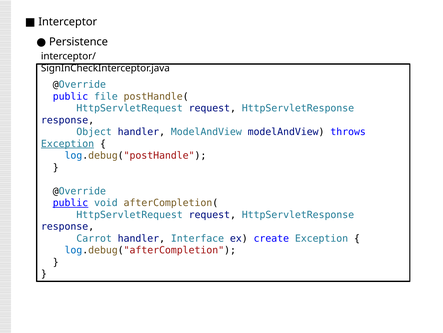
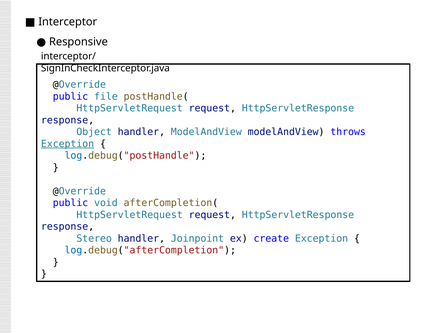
Persistence: Persistence -> Responsive
public at (70, 203) underline: present -> none
Carrot: Carrot -> Stereo
Interface: Interface -> Joinpoint
